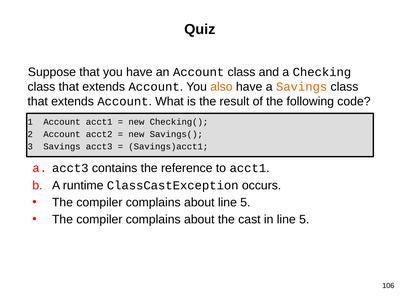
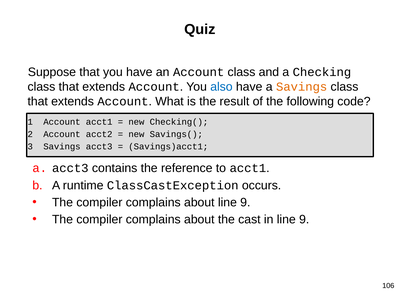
also colour: orange -> blue
about line 5: 5 -> 9
in line 5: 5 -> 9
